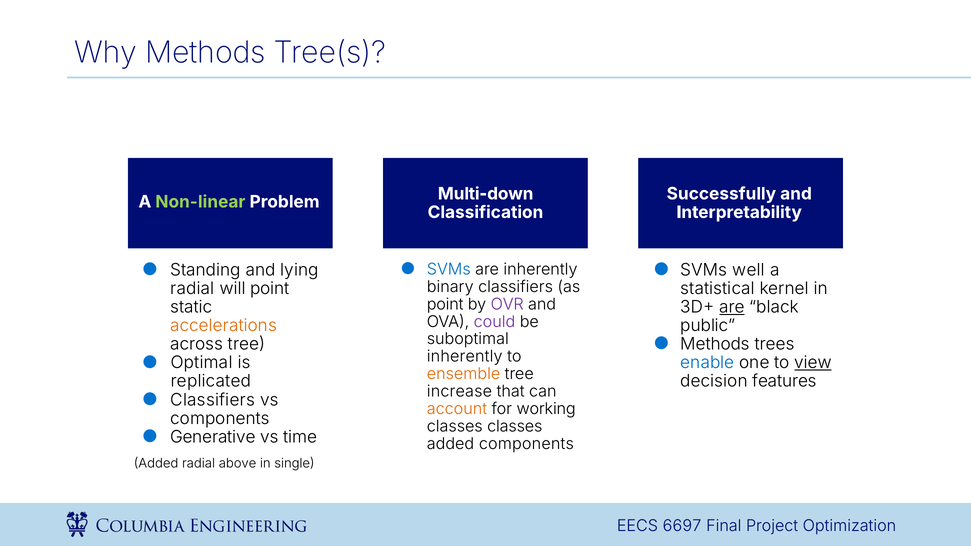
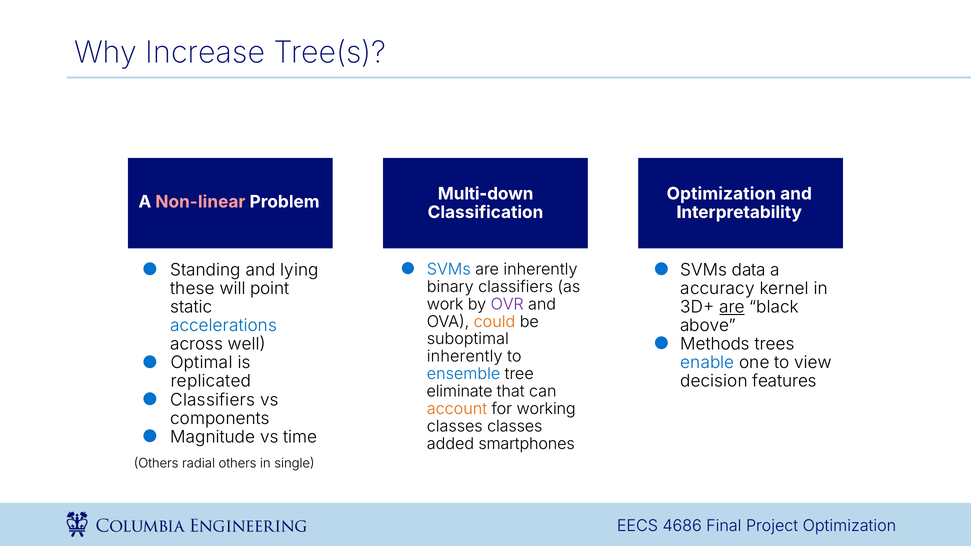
Why Methods: Methods -> Increase
Successfully at (721, 194): Successfully -> Optimization
Non-linear colour: light green -> pink
well: well -> data
radial at (192, 289): radial -> these
statistical: statistical -> accuracy
point at (445, 304): point -> work
could colour: purple -> orange
accelerations colour: orange -> blue
public: public -> above
across tree: tree -> well
view underline: present -> none
ensemble colour: orange -> blue
increase: increase -> eliminate
Generative: Generative -> Magnitude
added components: components -> smartphones
Added at (156, 464): Added -> Others
radial above: above -> others
6697: 6697 -> 4686
